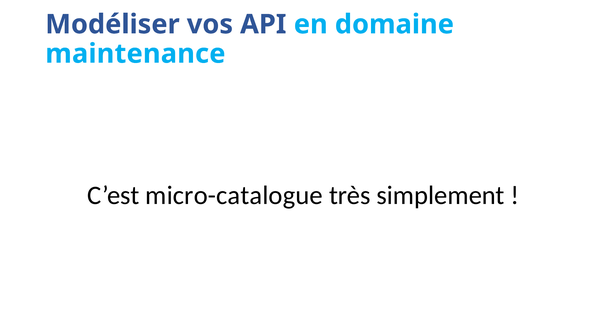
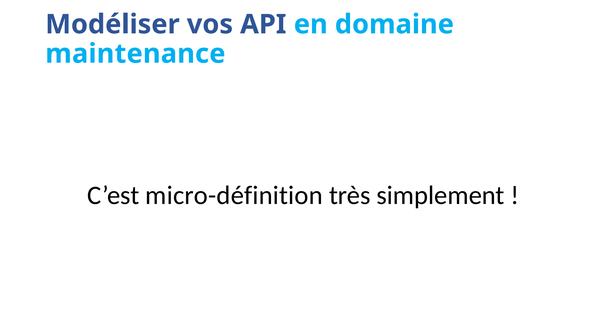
micro-catalogue: micro-catalogue -> micro-définition
